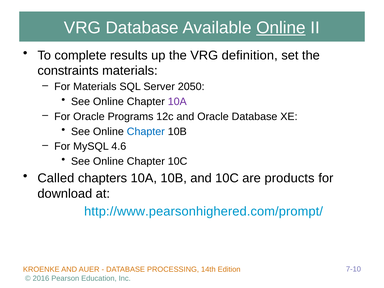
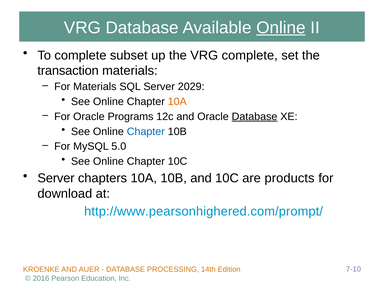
results: results -> subset
VRG definition: definition -> complete
constraints: constraints -> transaction
2050: 2050 -> 2029
10A at (177, 102) colour: purple -> orange
Database at (255, 117) underline: none -> present
4.6: 4.6 -> 5.0
Called at (56, 178): Called -> Server
